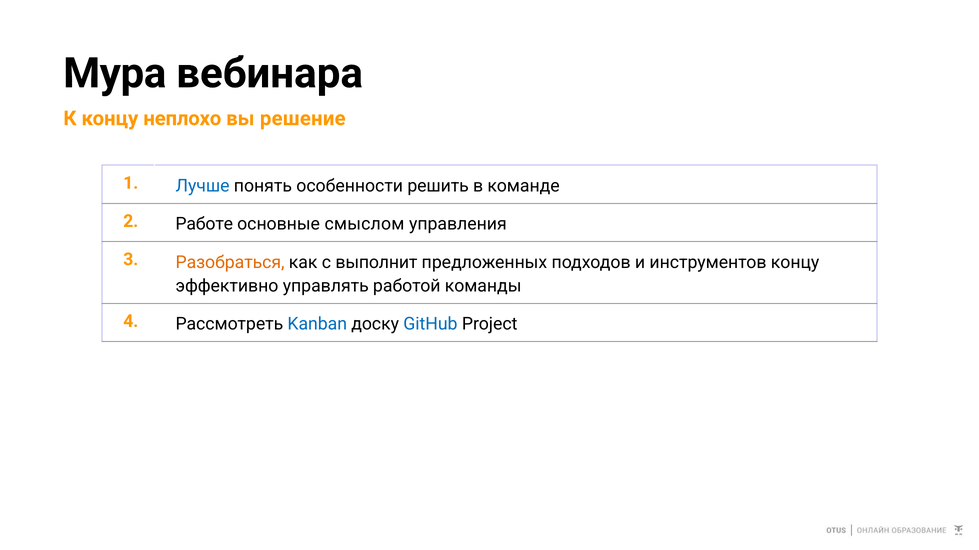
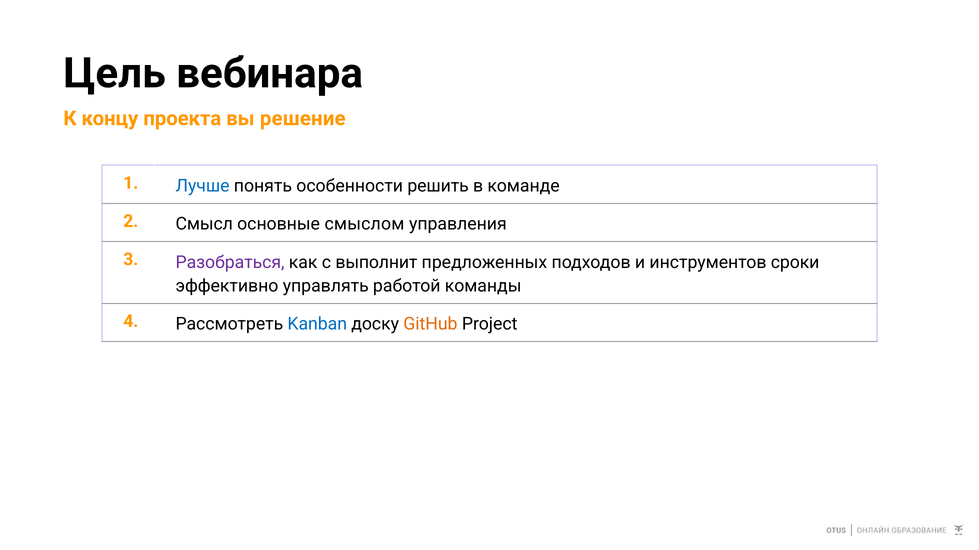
Мура: Мура -> Цель
неплохо: неплохо -> проекта
Работе: Работе -> Смысл
Разобраться colour: orange -> purple
инструментов концу: концу -> сроки
GitHub colour: blue -> orange
